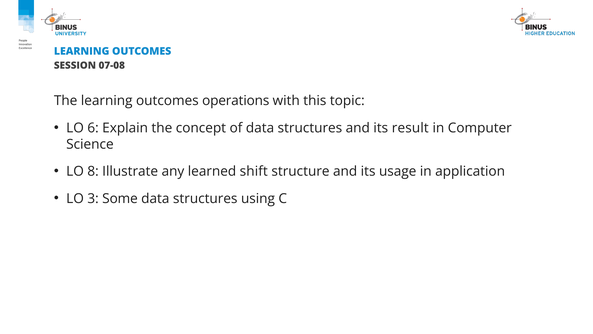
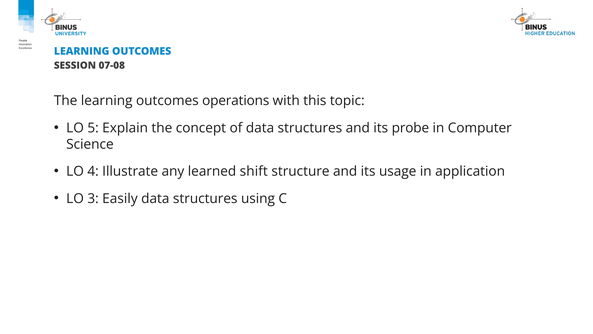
6: 6 -> 5
result: result -> probe
8: 8 -> 4
Some: Some -> Easily
